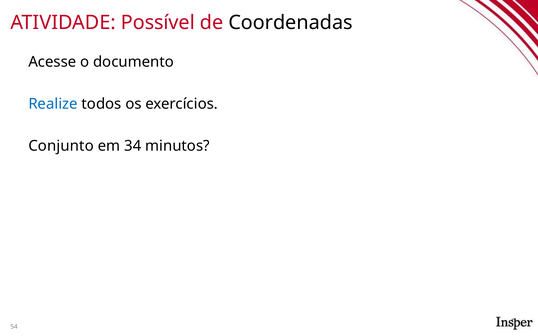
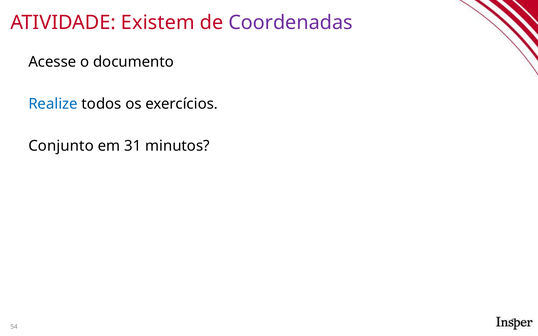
Possível: Possível -> Existem
Coordenadas colour: black -> purple
34: 34 -> 31
